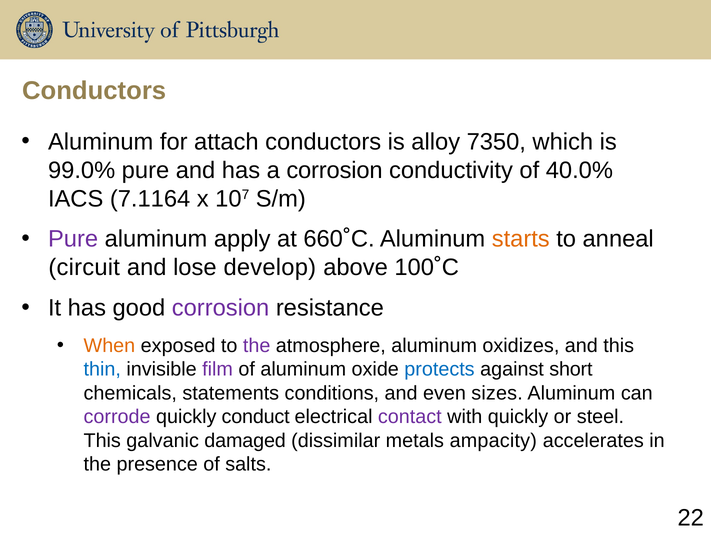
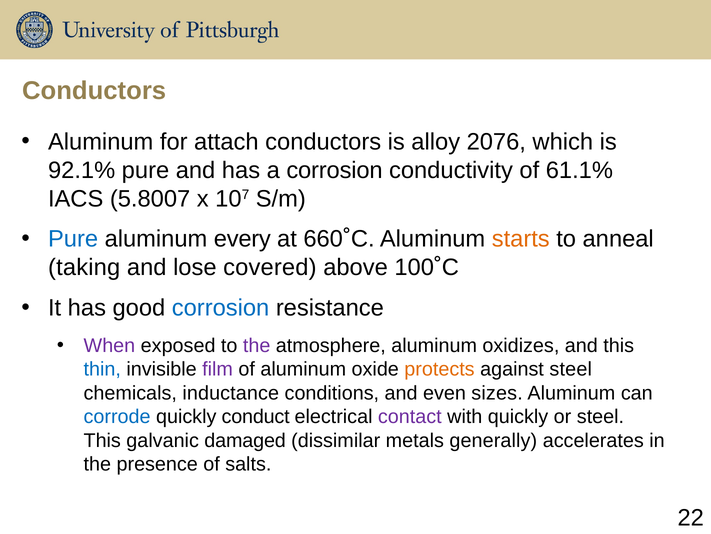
7350: 7350 -> 2076
99.0%: 99.0% -> 92.1%
40.0%: 40.0% -> 61.1%
7.1164: 7.1164 -> 5.8007
Pure at (73, 239) colour: purple -> blue
apply: apply -> every
circuit: circuit -> taking
develop: develop -> covered
corrosion at (221, 308) colour: purple -> blue
When colour: orange -> purple
protects colour: blue -> orange
against short: short -> steel
statements: statements -> inductance
corrode colour: purple -> blue
ampacity: ampacity -> generally
